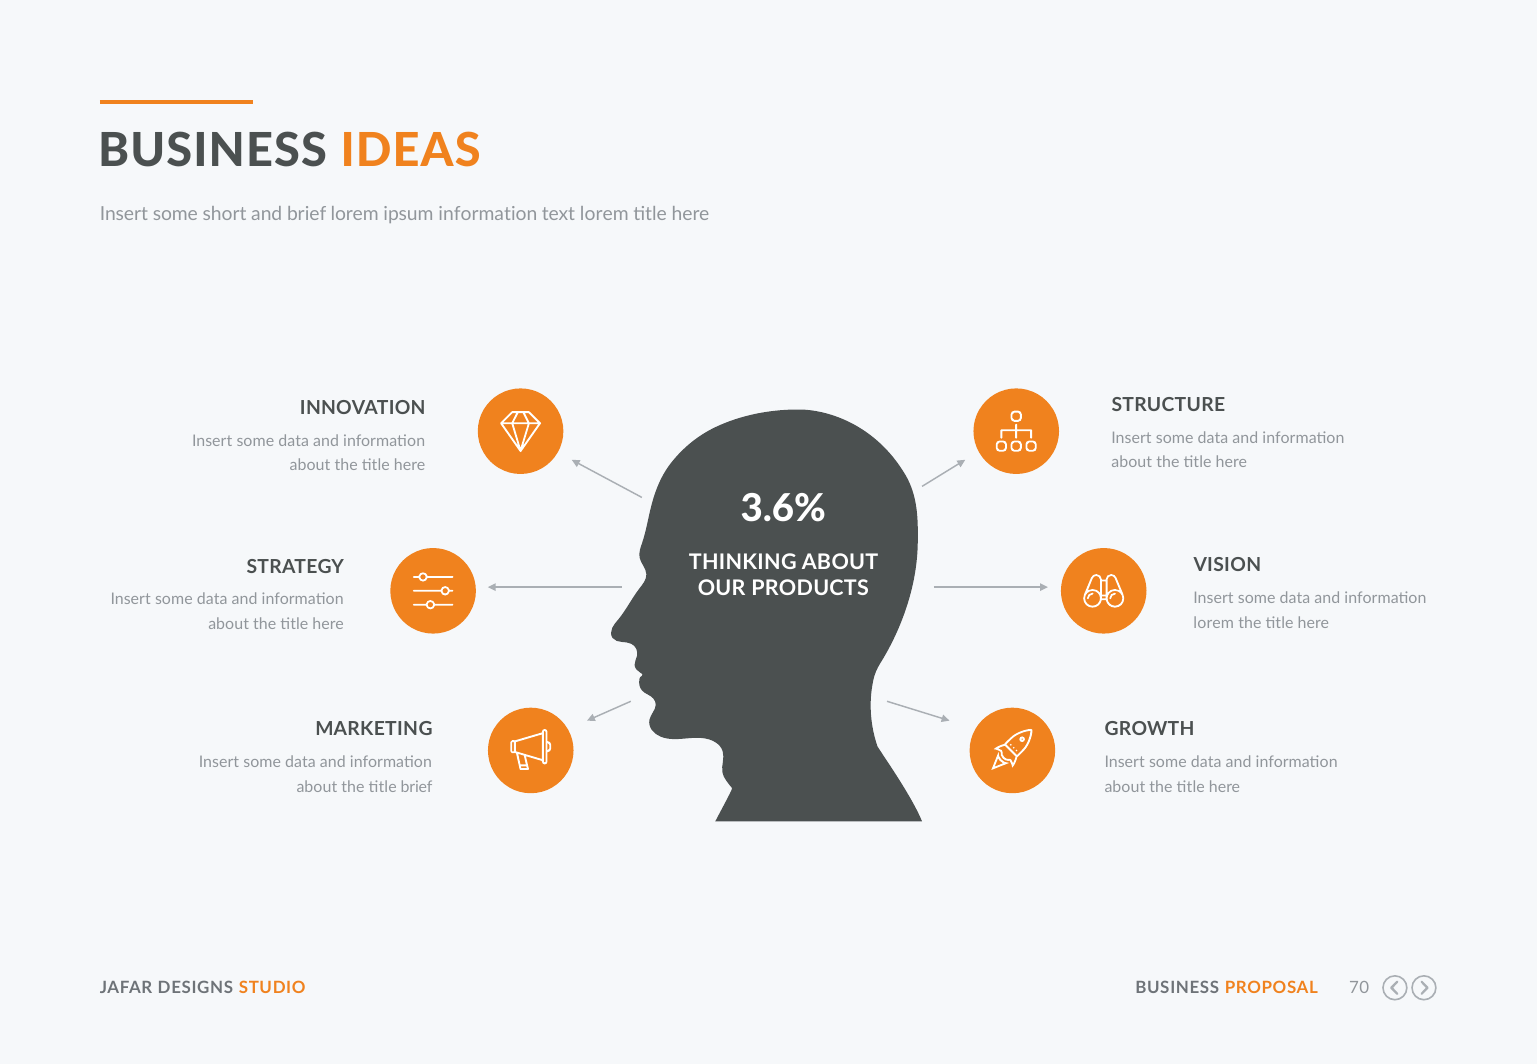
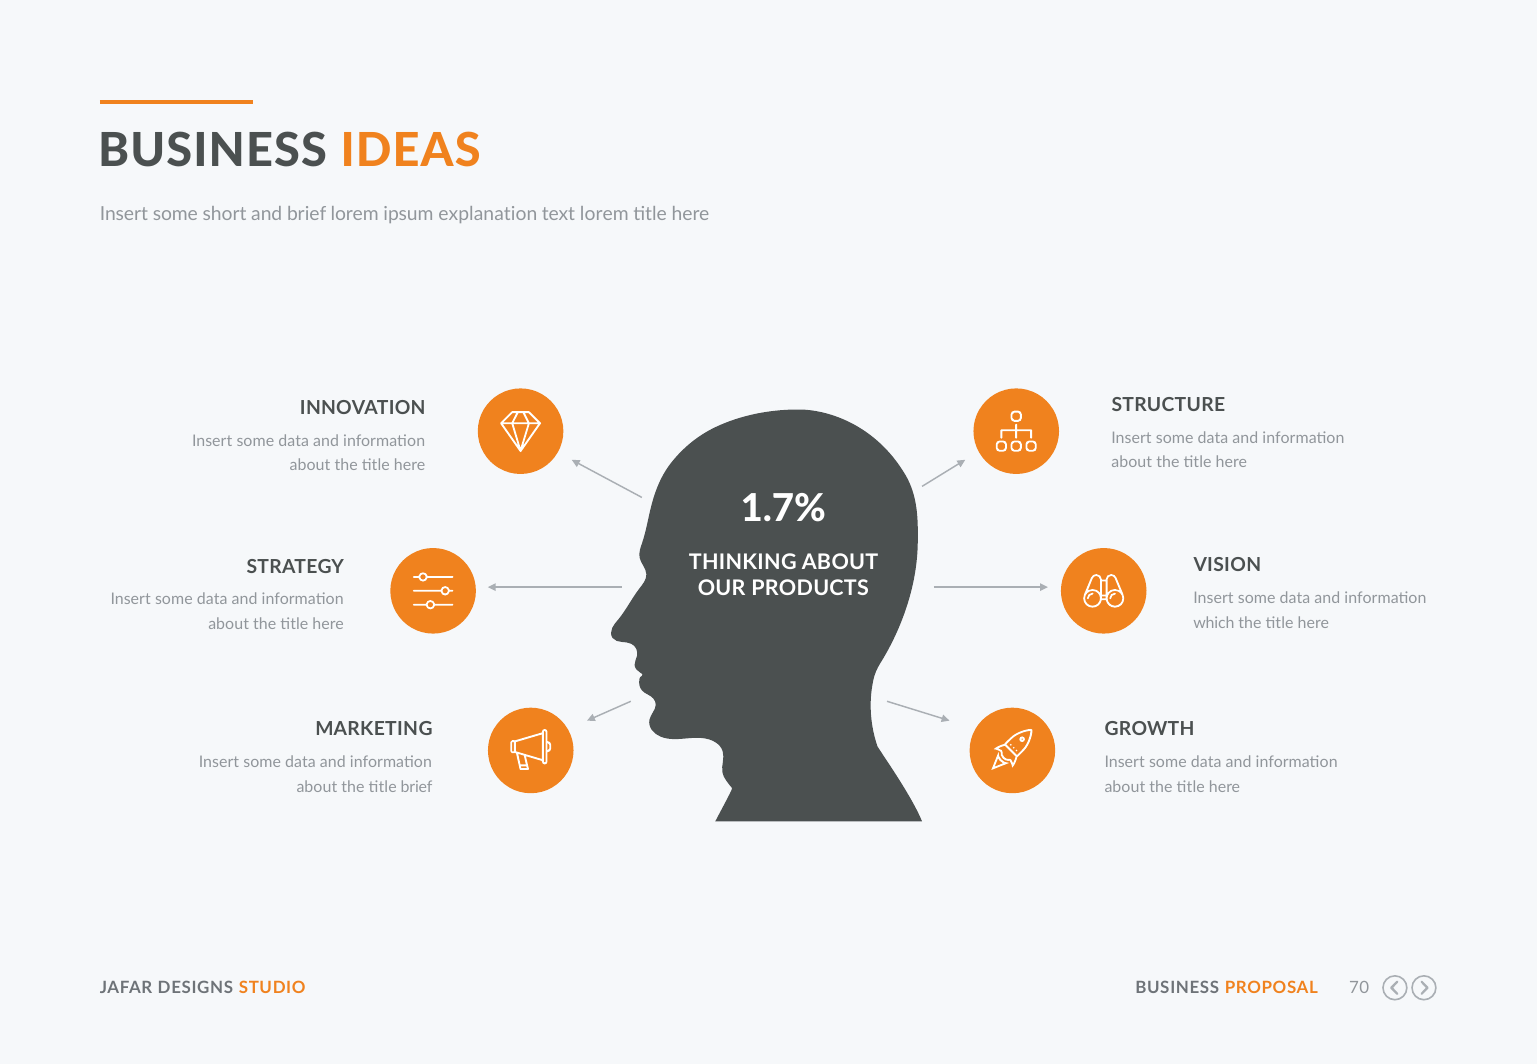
ipsum information: information -> explanation
3.6%: 3.6% -> 1.7%
lorem at (1214, 623): lorem -> which
